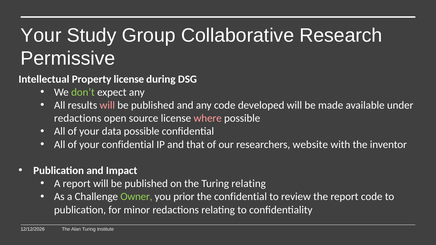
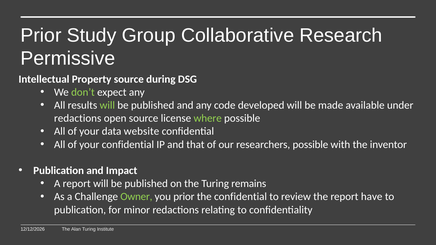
Your at (41, 35): Your -> Prior
Property license: license -> source
will at (107, 105) colour: pink -> light green
where colour: pink -> light green
data possible: possible -> website
researchers website: website -> possible
Turing relating: relating -> remains
report code: code -> have
